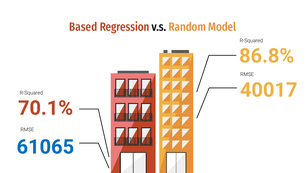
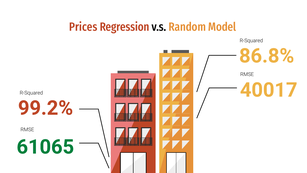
Based: Based -> Prices
70.1%: 70.1% -> 99.2%
61065 colour: blue -> green
